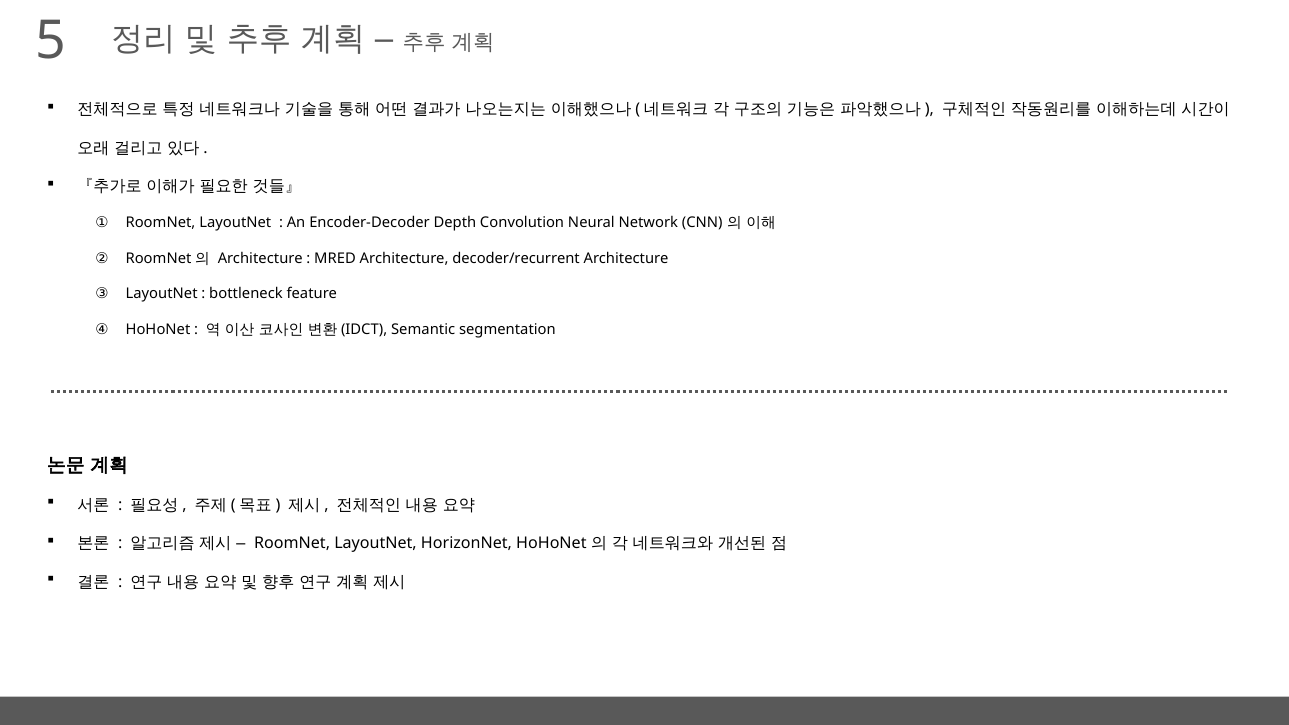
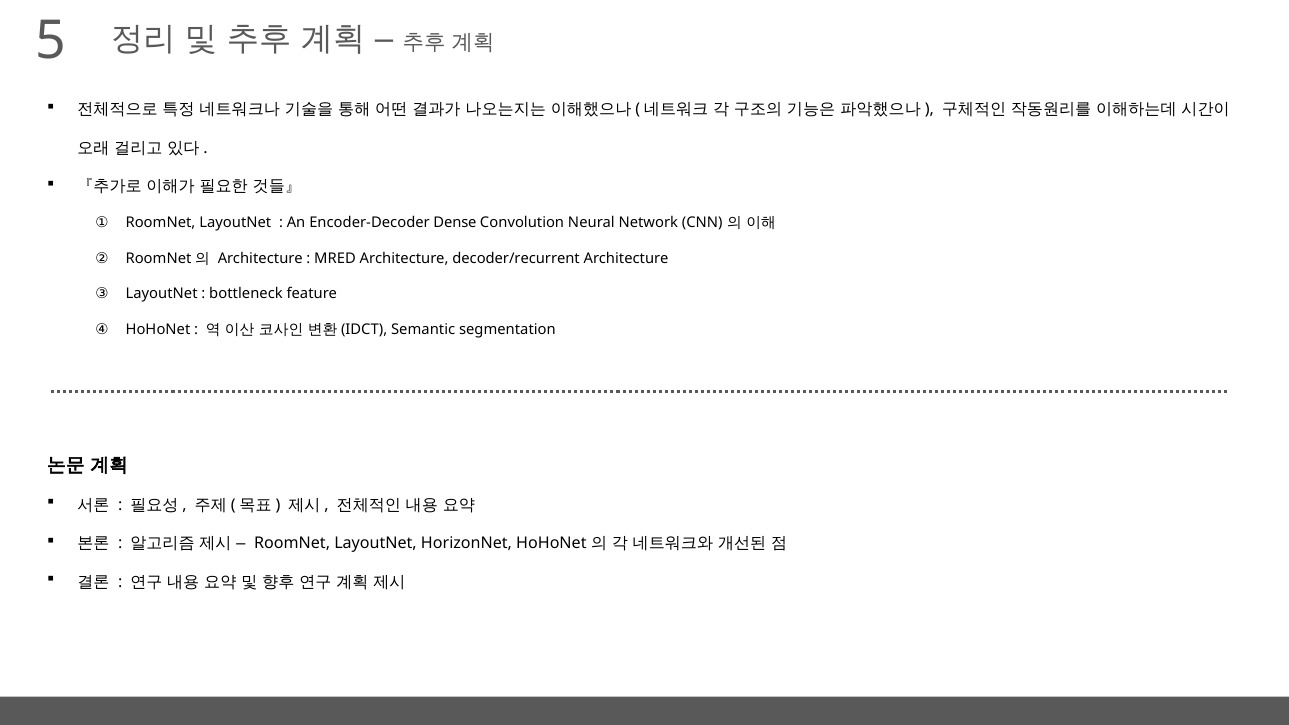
Depth: Depth -> Dense
